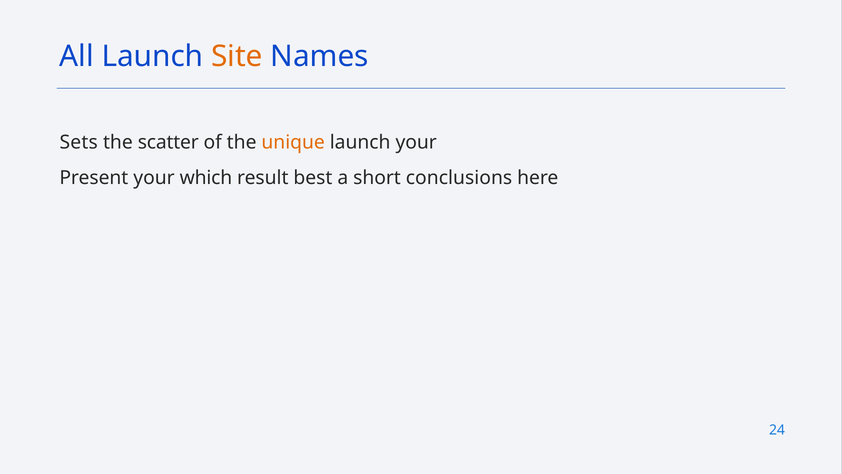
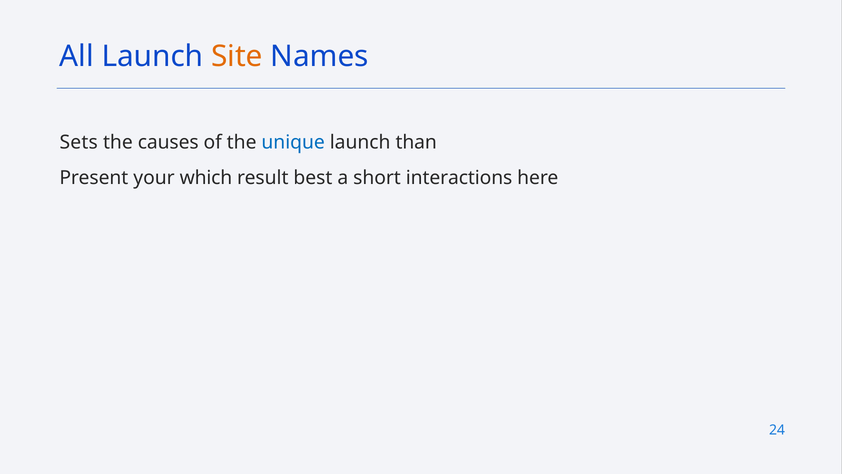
scatter: scatter -> causes
unique colour: orange -> blue
launch your: your -> than
conclusions: conclusions -> interactions
